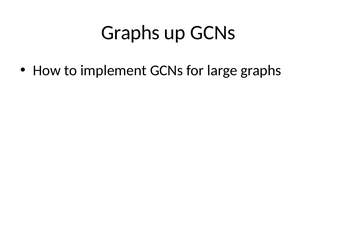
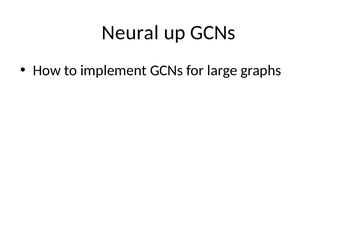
Graphs at (130, 33): Graphs -> Neural
